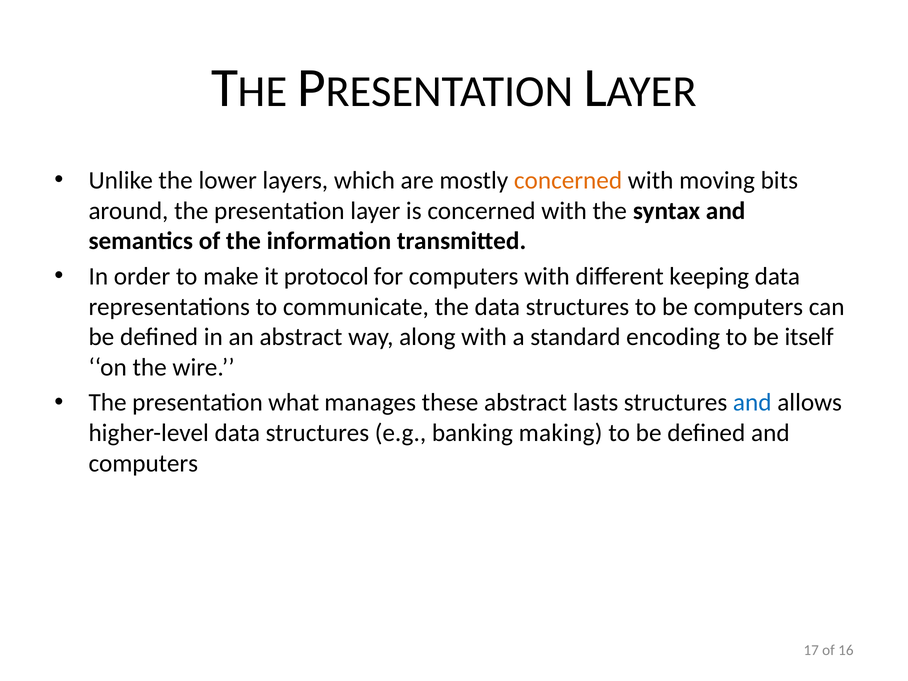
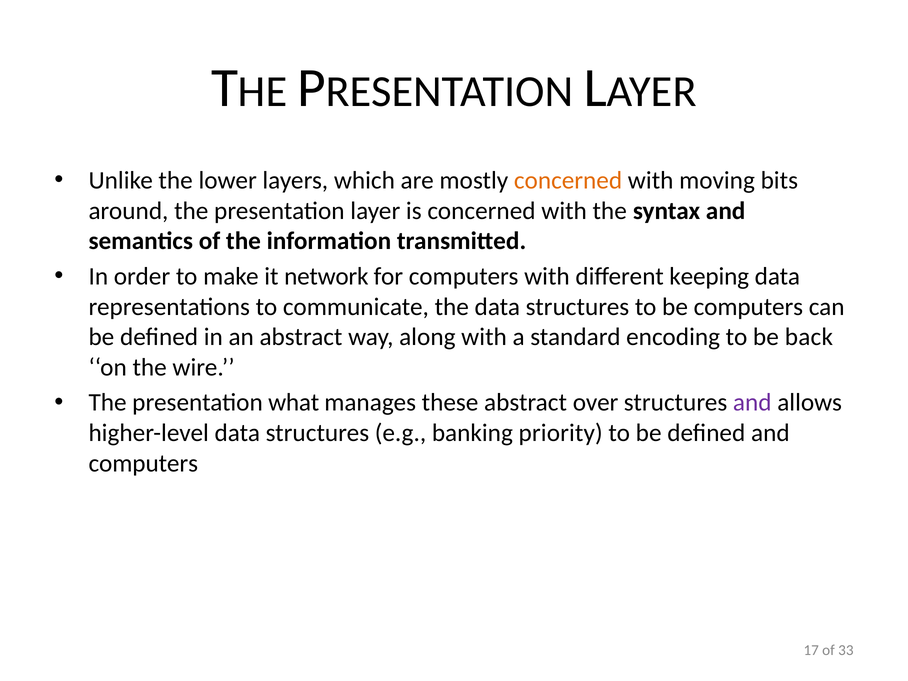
protocol: protocol -> network
itself: itself -> back
lasts: lasts -> over
and at (752, 403) colour: blue -> purple
making: making -> priority
16: 16 -> 33
